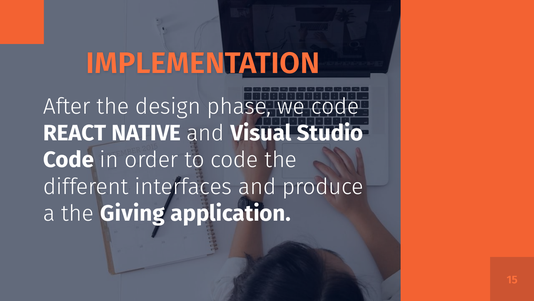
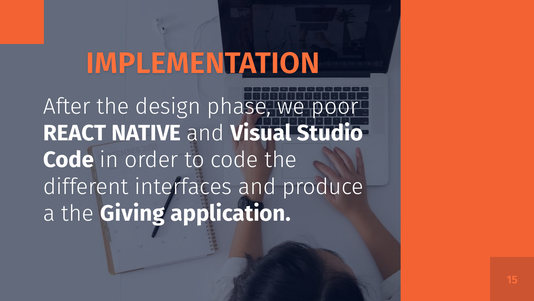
we code: code -> poor
